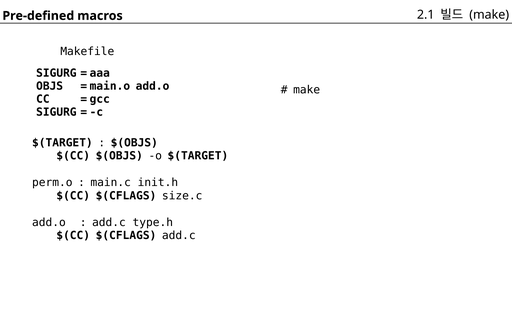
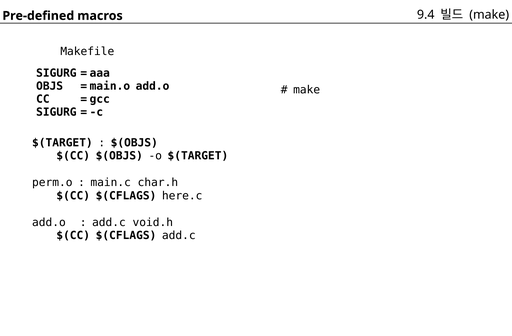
2.1: 2.1 -> 9.4
init.h: init.h -> char.h
size.c: size.c -> here.c
type.h: type.h -> void.h
